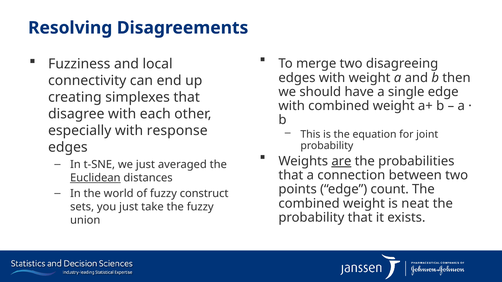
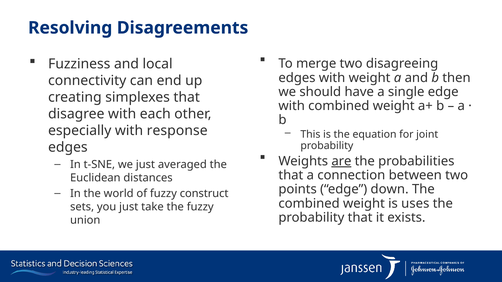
Euclidean underline: present -> none
count: count -> down
neat: neat -> uses
